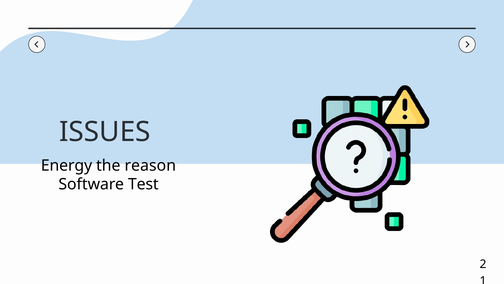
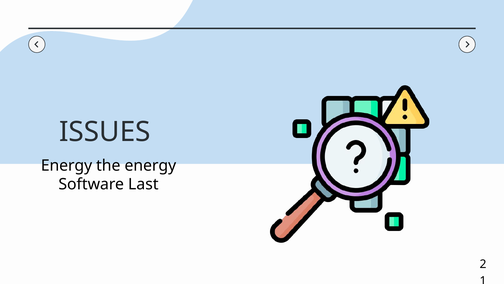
the reason: reason -> energy
Test: Test -> Last
